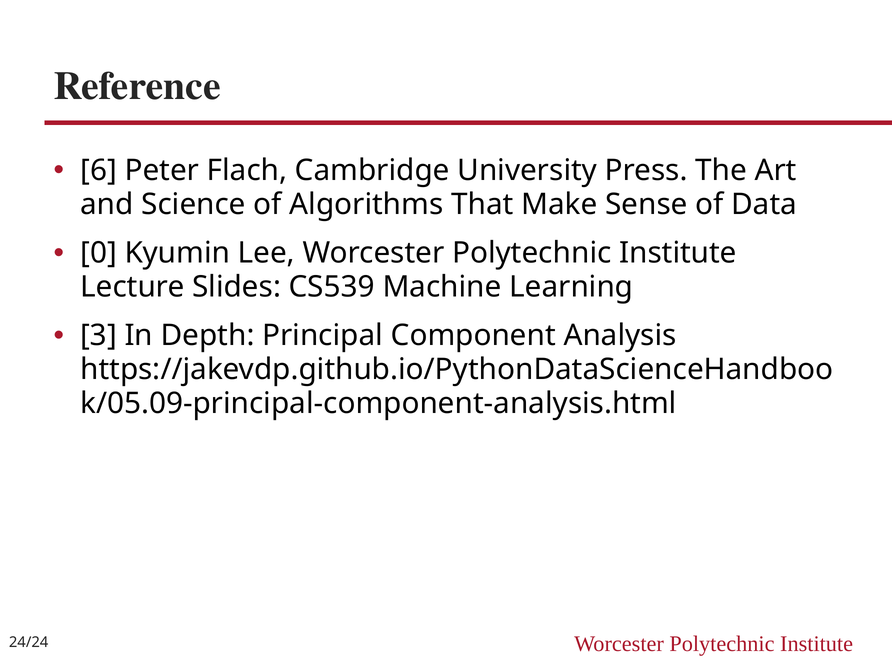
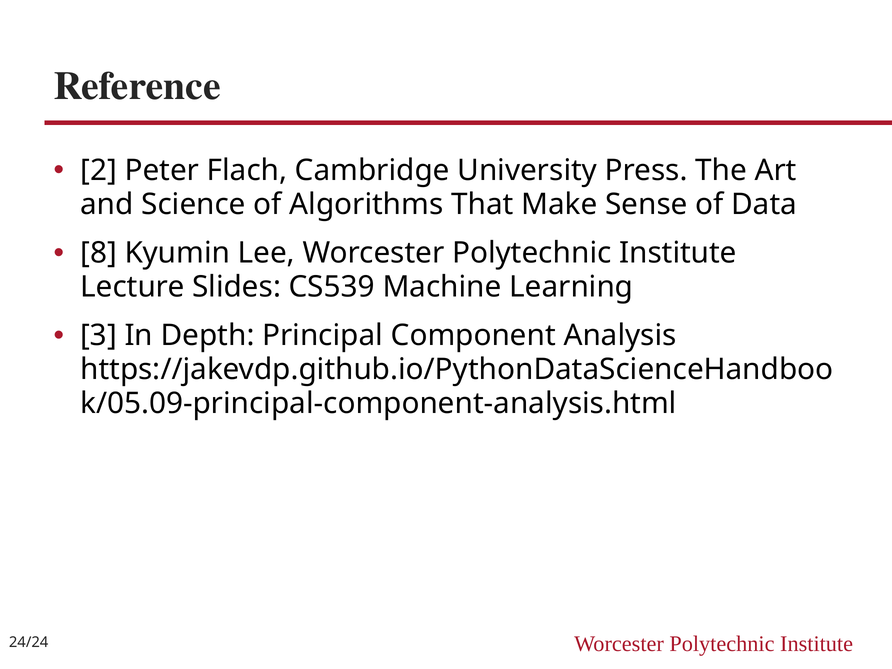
6: 6 -> 2
0: 0 -> 8
